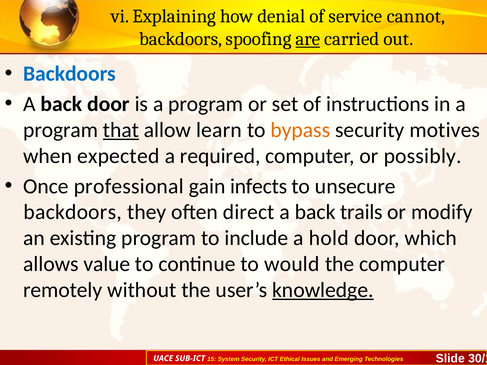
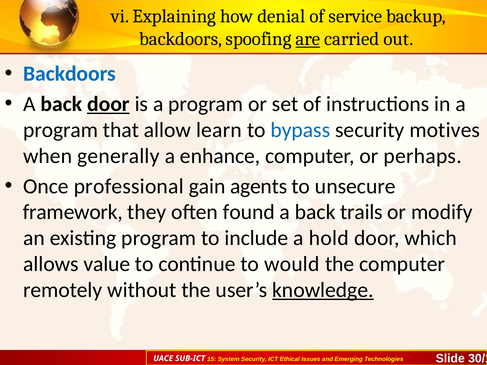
cannot: cannot -> backup
door at (108, 104) underline: none -> present
that underline: present -> none
bypass colour: orange -> blue
expected: expected -> generally
required: required -> enhance
possibly: possibly -> perhaps
infects: infects -> agents
backdoors at (73, 212): backdoors -> framework
direct: direct -> found
